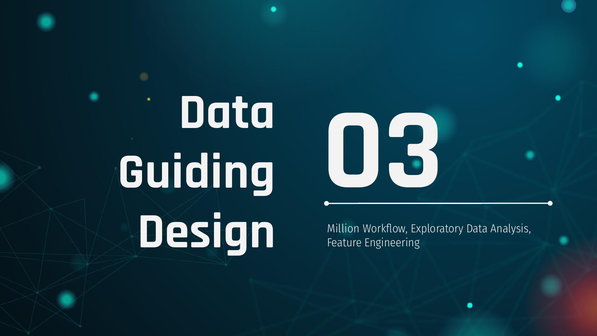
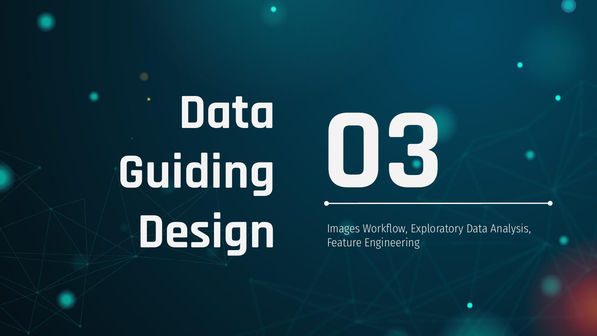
Million: Million -> Images
